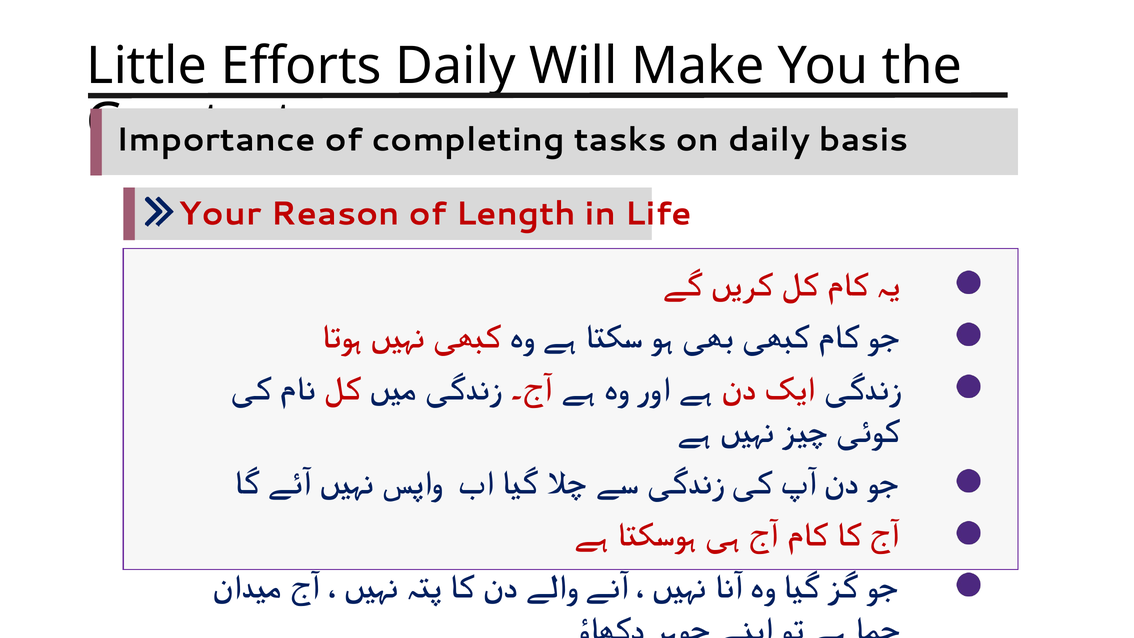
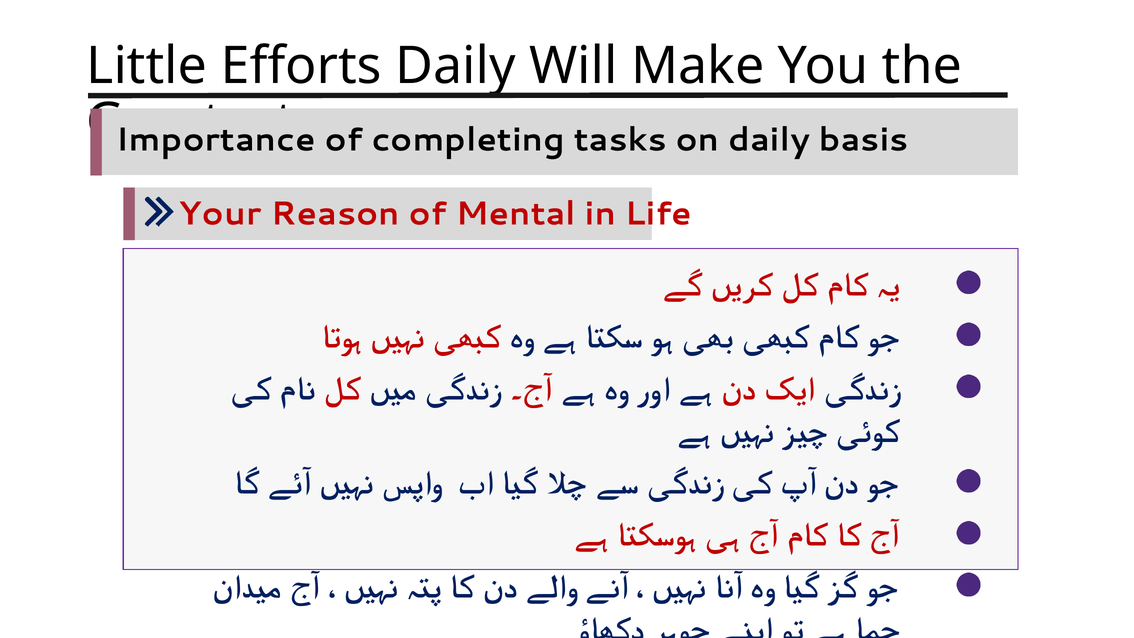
Length: Length -> Mental
